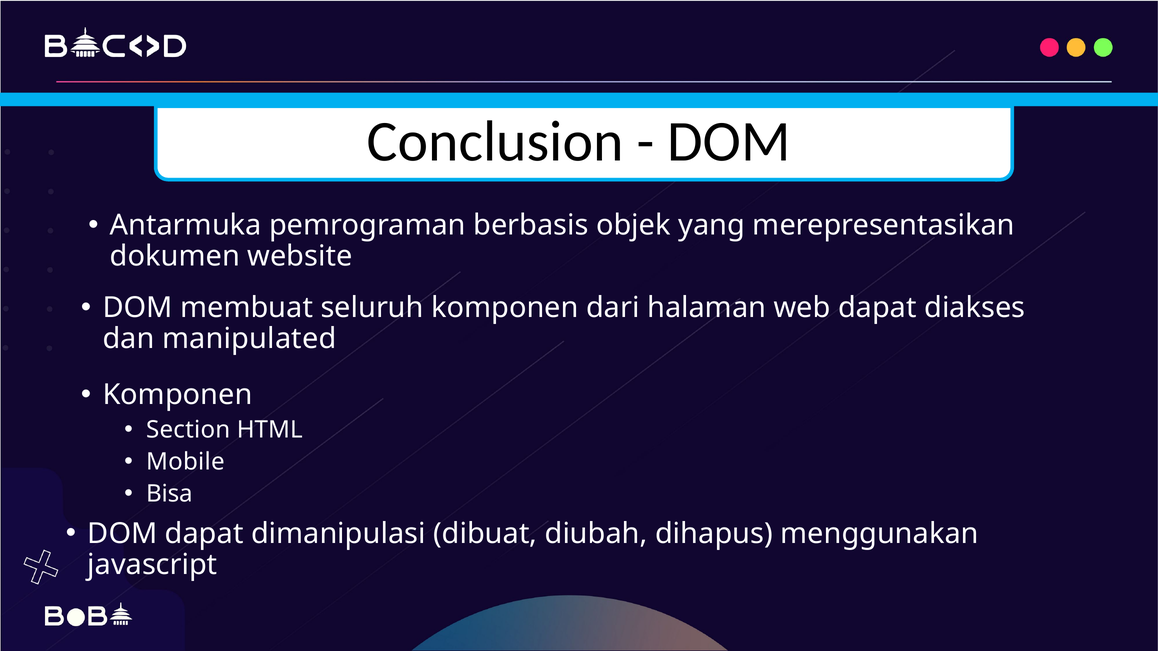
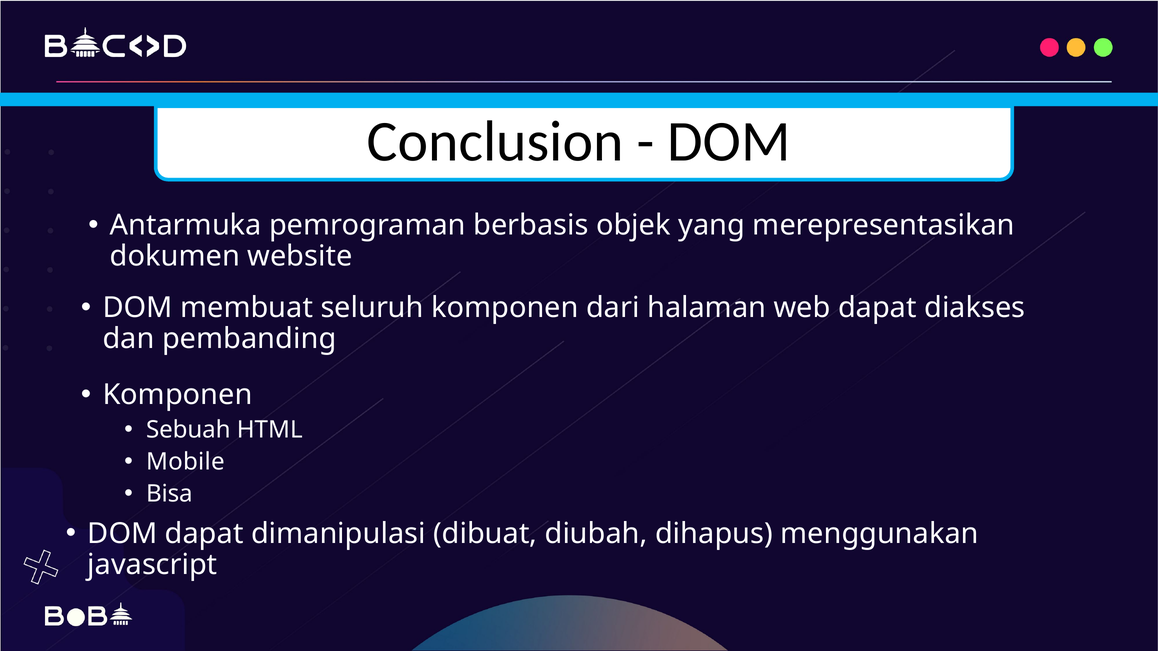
manipulated: manipulated -> pembanding
Section: Section -> Sebuah
